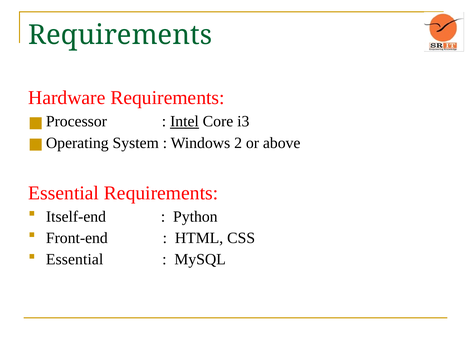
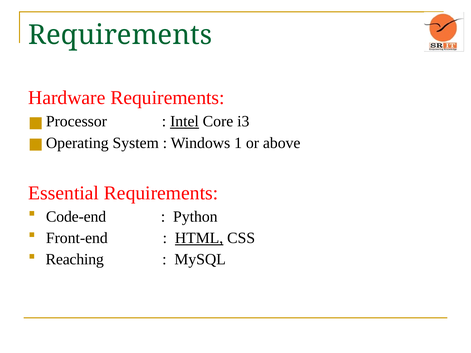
2: 2 -> 1
Itself-end: Itself-end -> Code-end
HTML underline: none -> present
Essential at (75, 260): Essential -> Reaching
